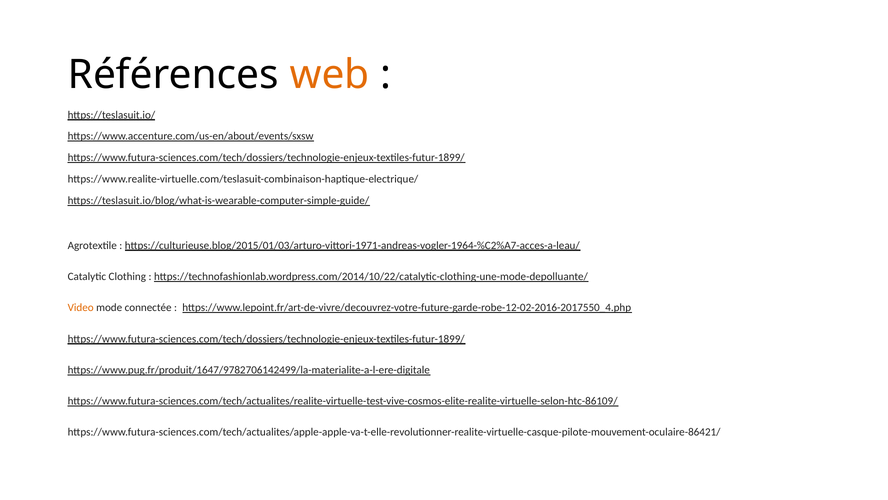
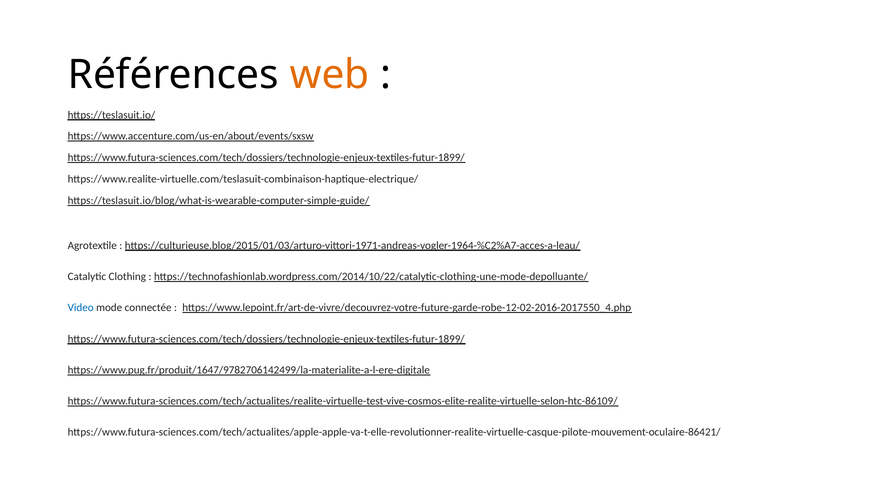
Video colour: orange -> blue
